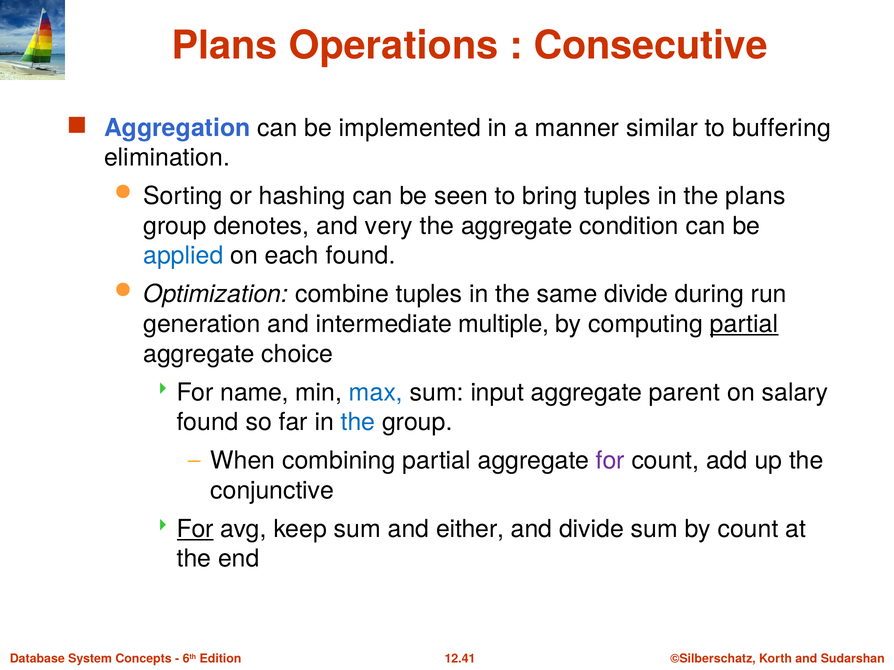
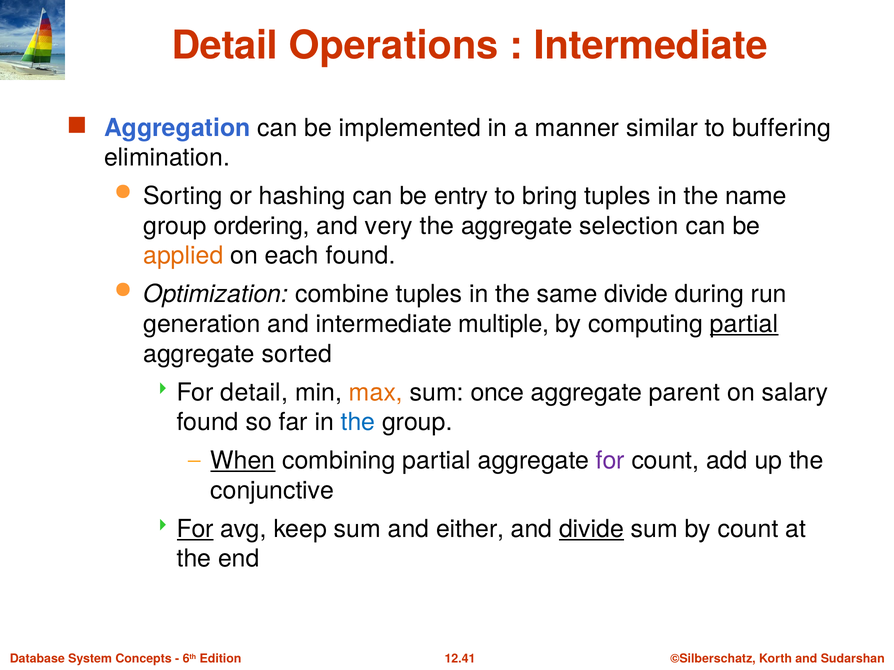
Plans at (225, 45): Plans -> Detail
Consecutive at (651, 45): Consecutive -> Intermediate
seen: seen -> entry
the plans: plans -> name
denotes: denotes -> ordering
condition: condition -> selection
applied colour: blue -> orange
choice: choice -> sorted
For name: name -> detail
max colour: blue -> orange
input: input -> once
When underline: none -> present
divide at (592, 529) underline: none -> present
